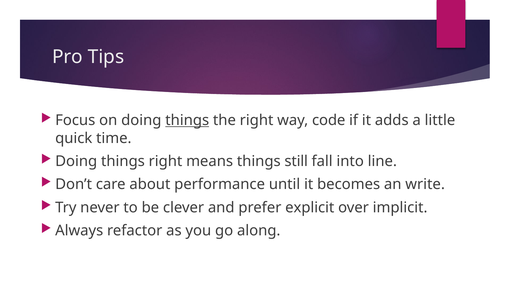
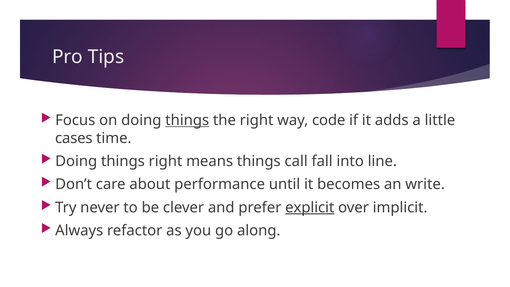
quick: quick -> cases
still: still -> call
explicit underline: none -> present
